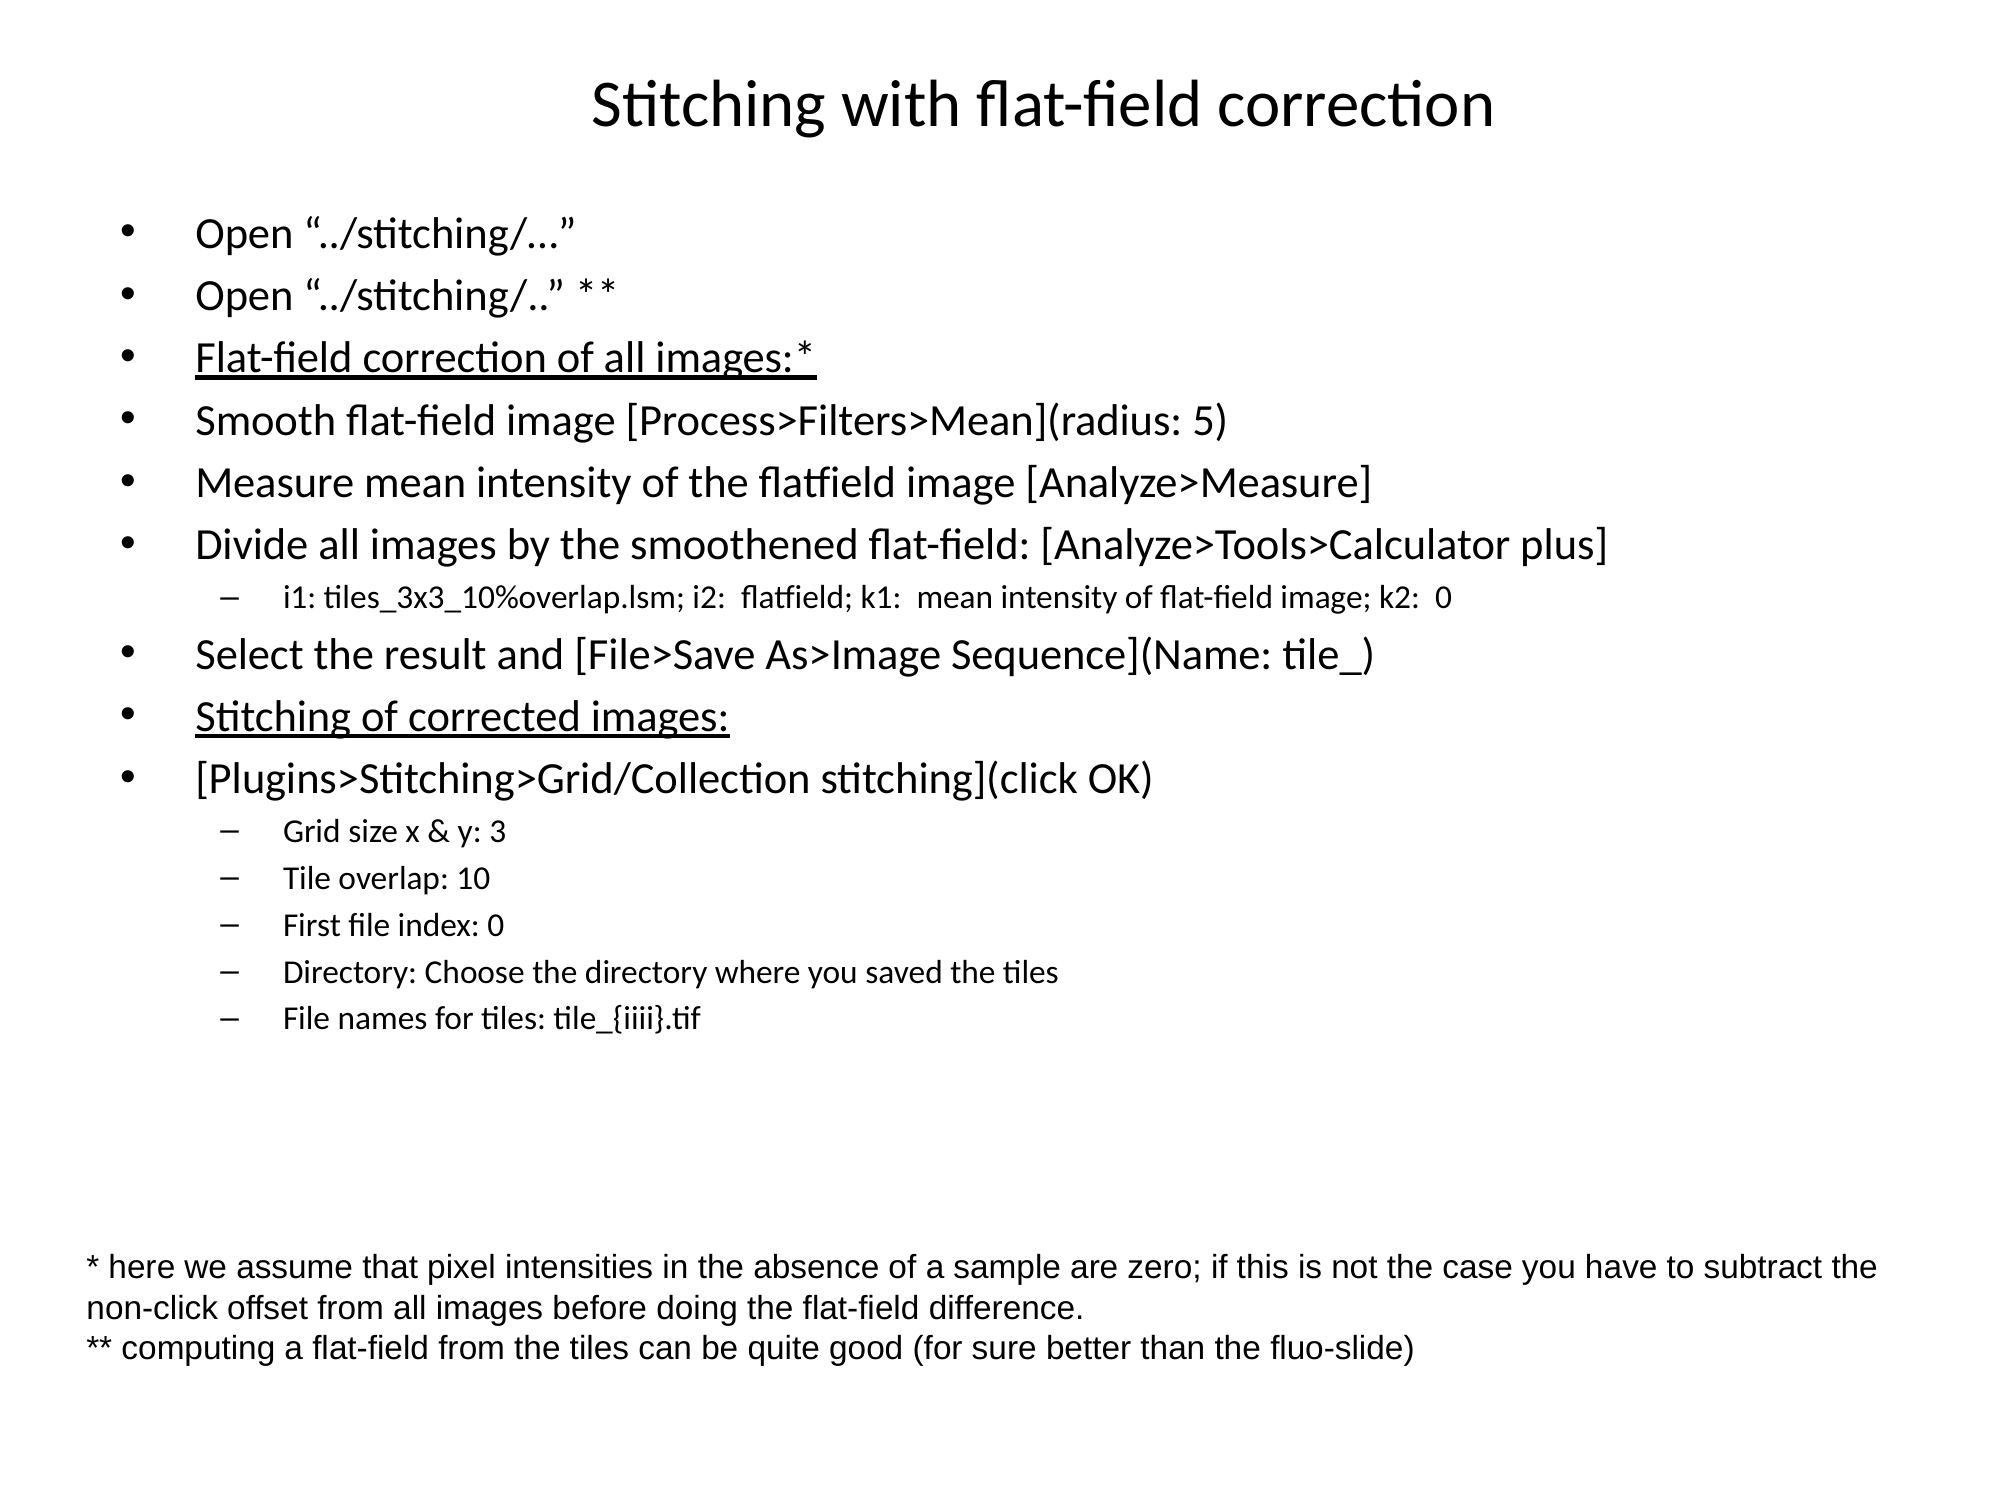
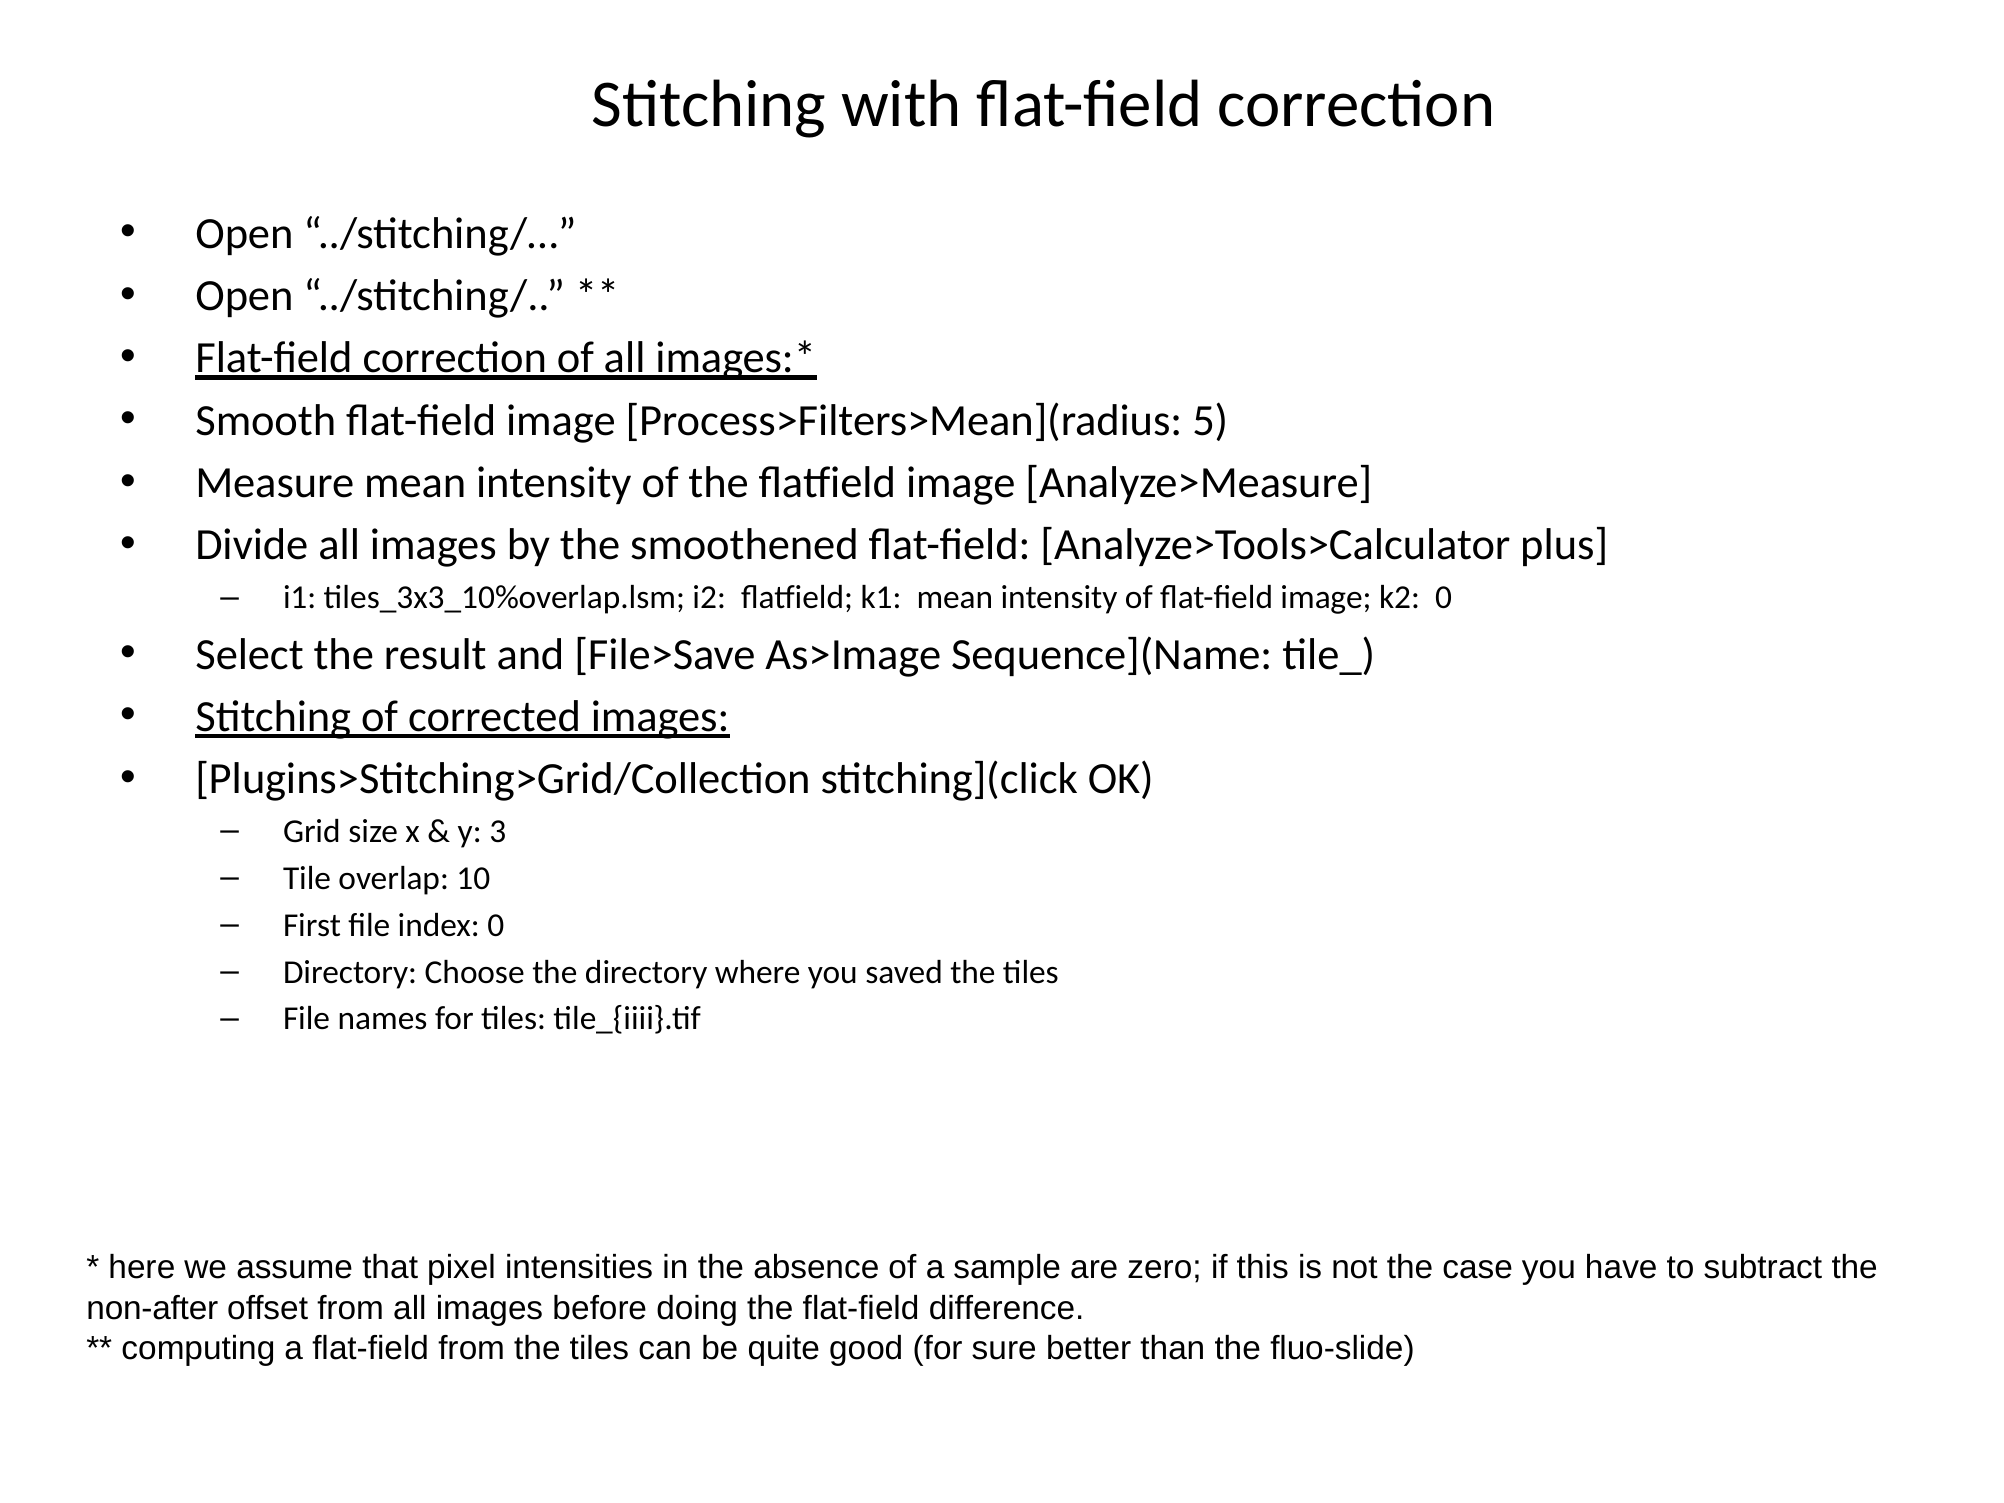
non-click: non-click -> non-after
